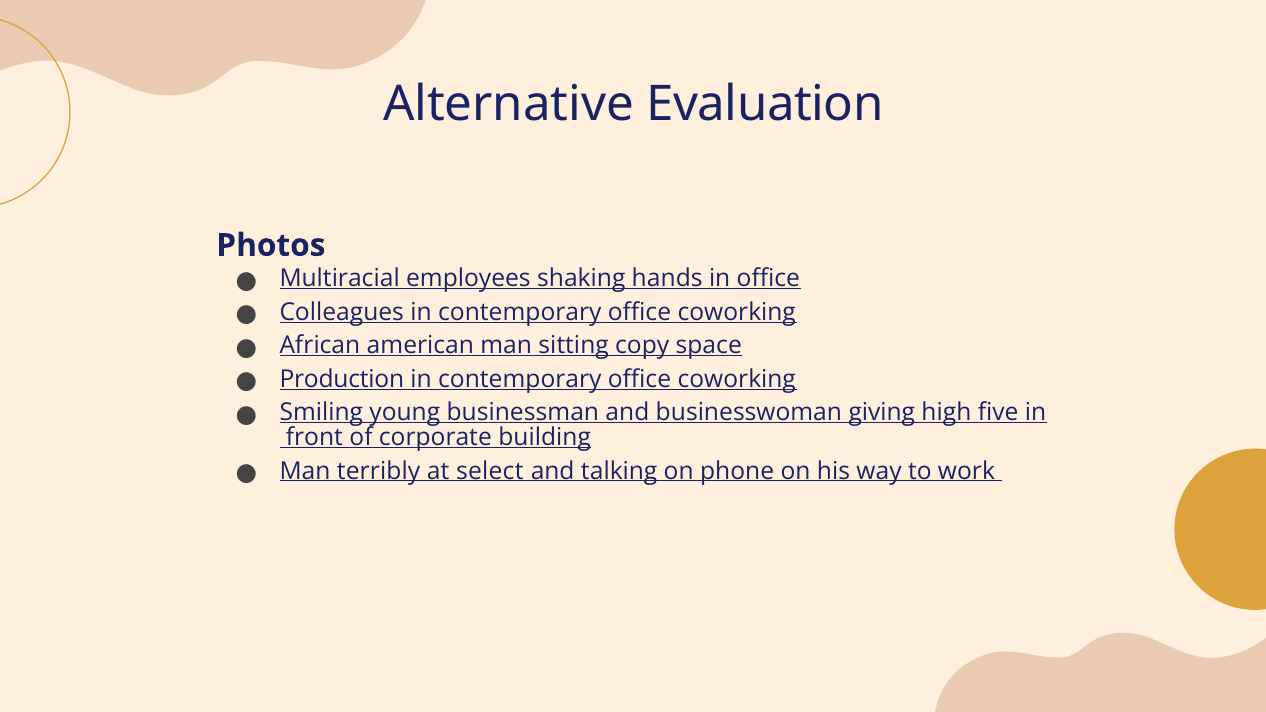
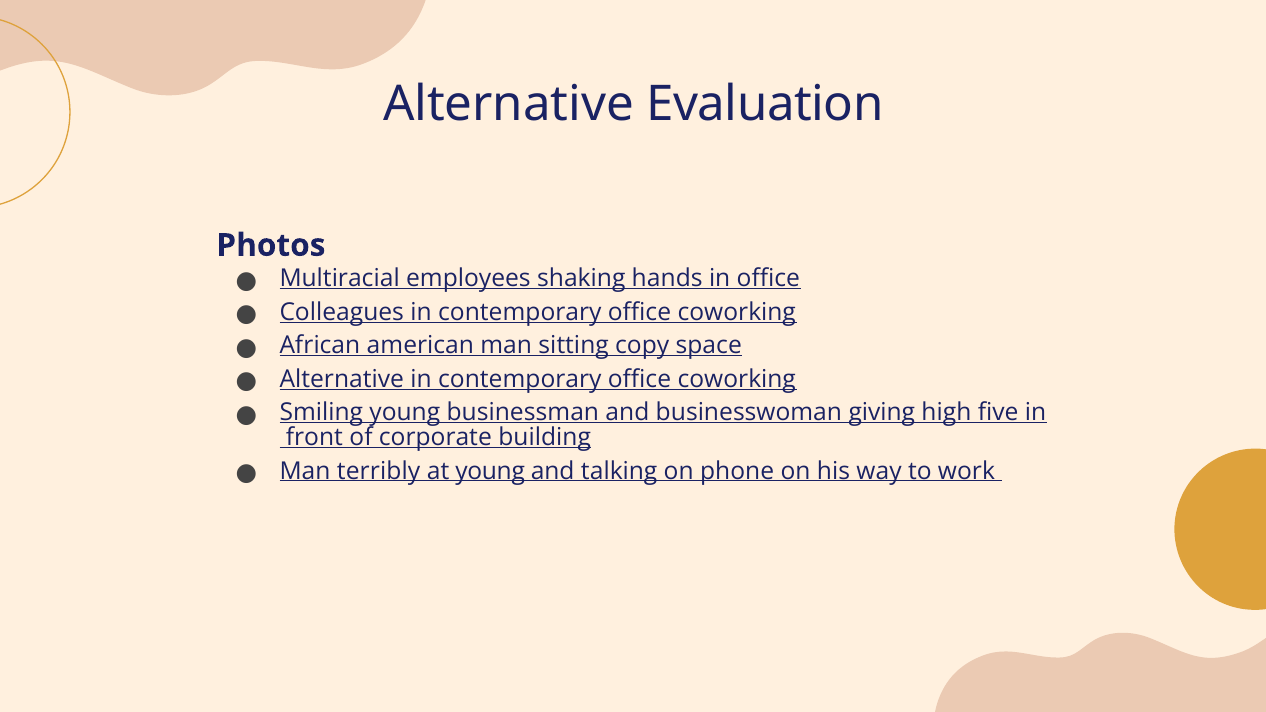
Production at (342, 379): Production -> Alternative
at select: select -> young
